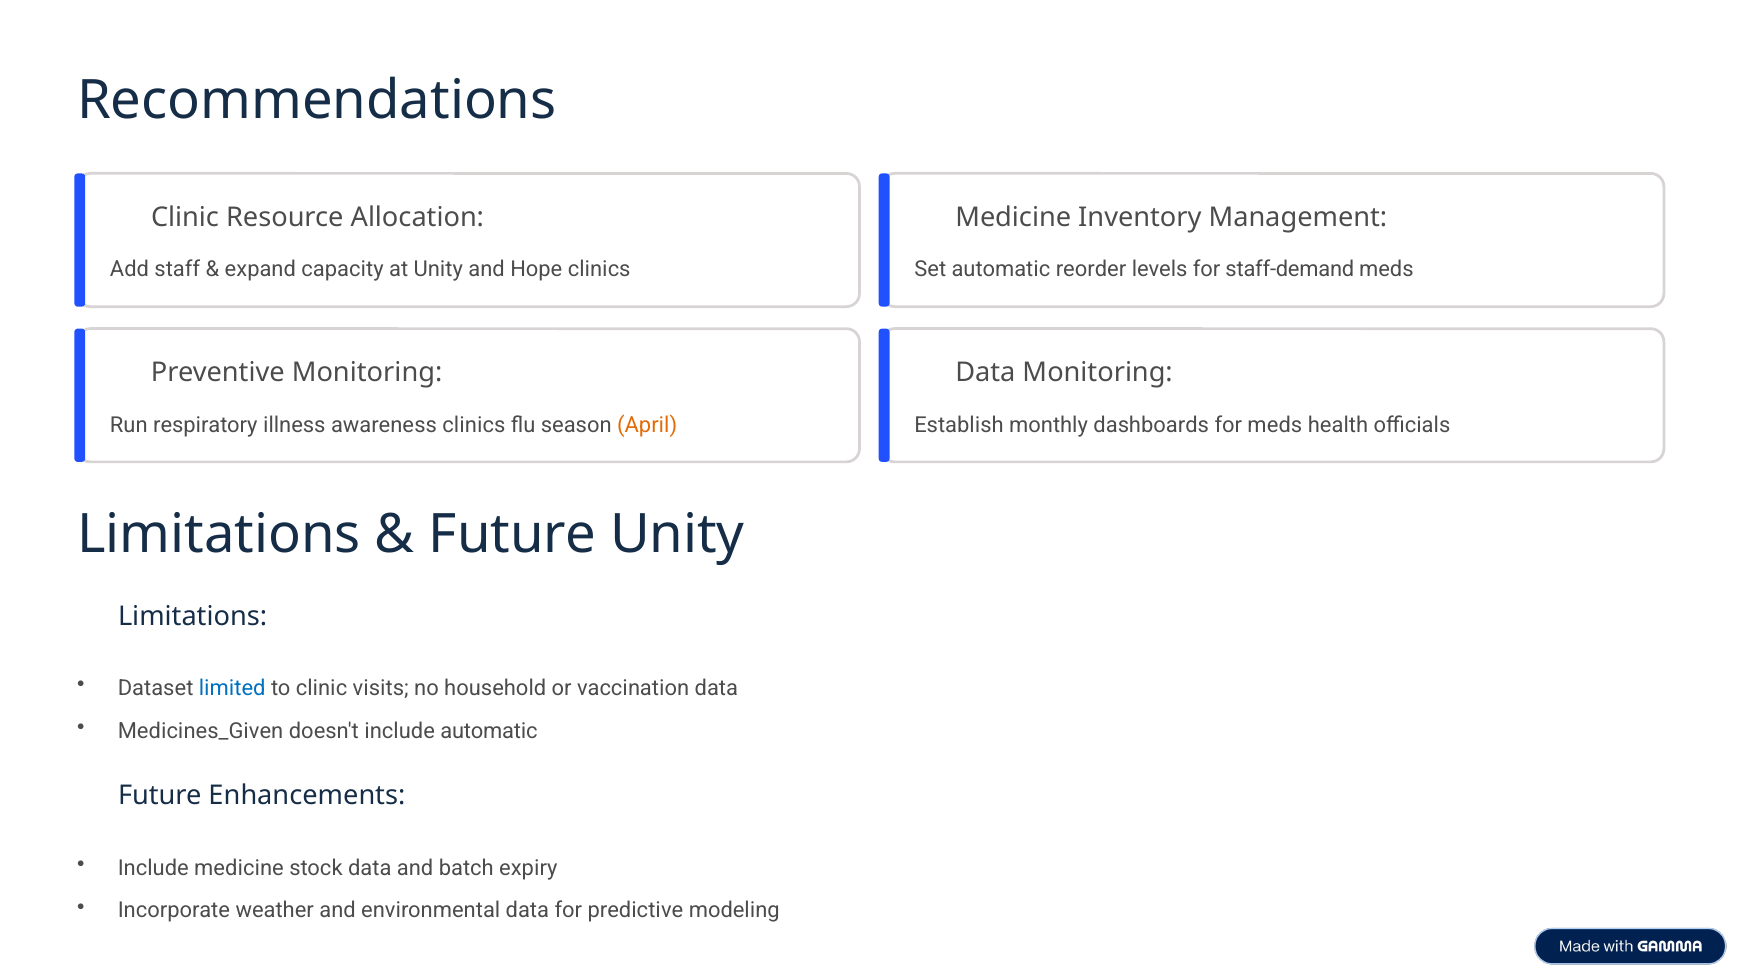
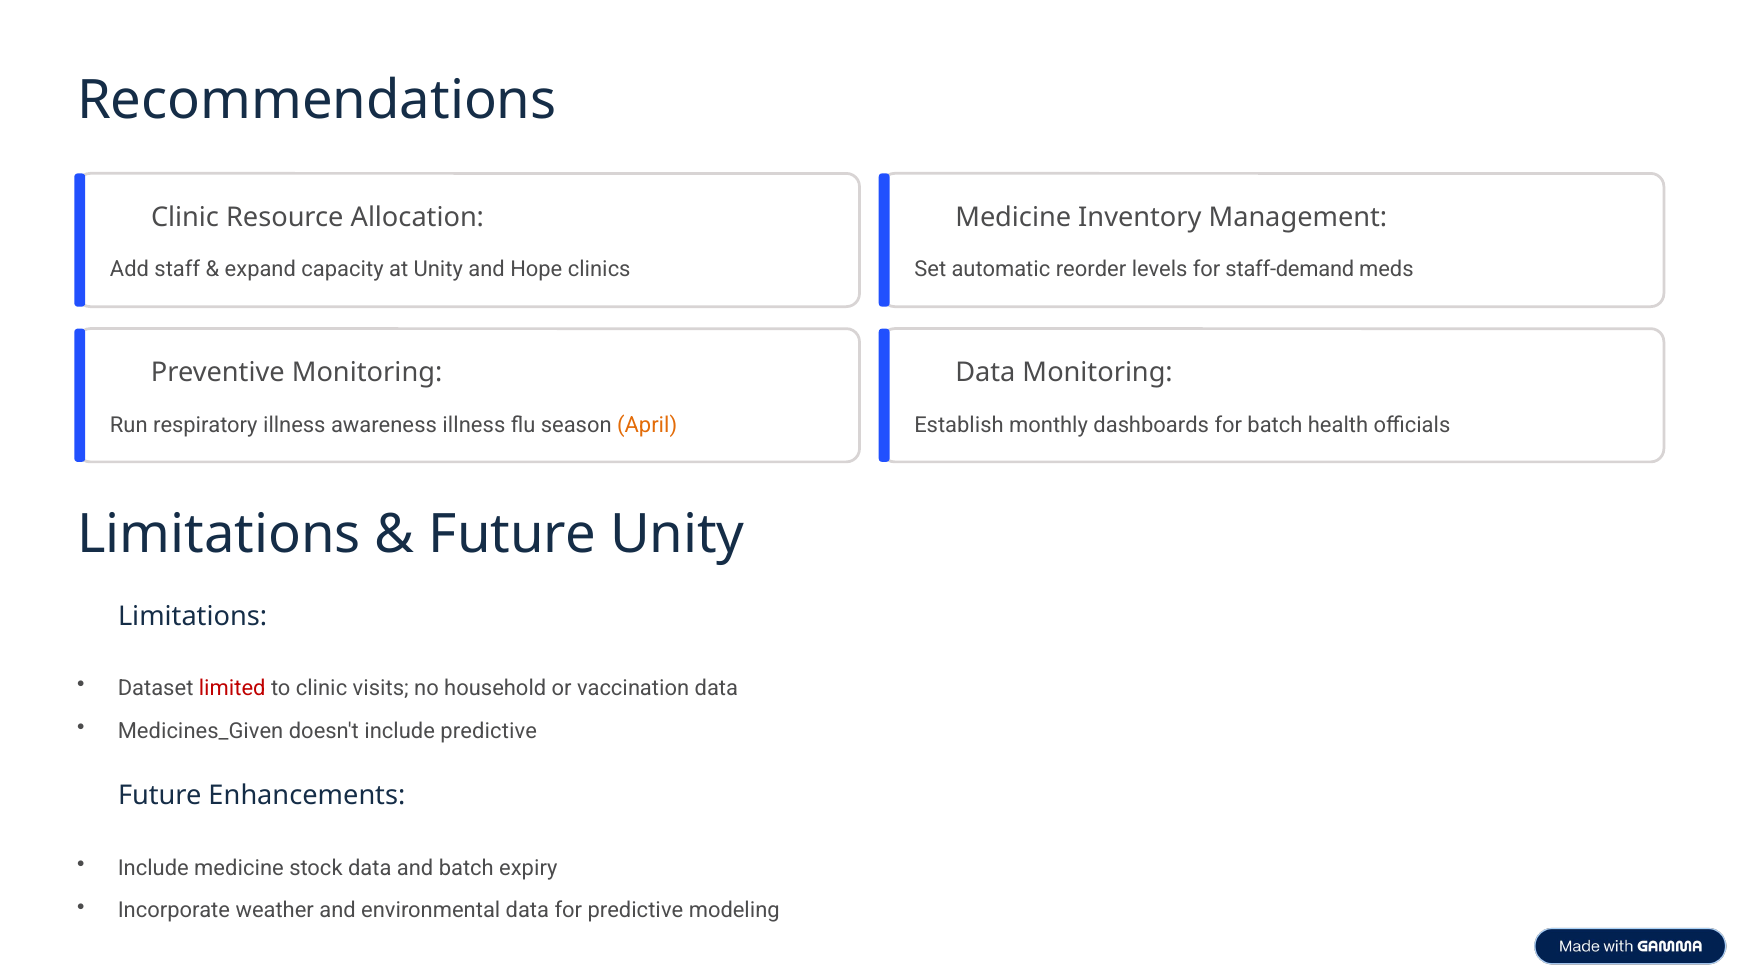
awareness clinics: clinics -> illness
for meds: meds -> batch
limited colour: blue -> red
include automatic: automatic -> predictive
